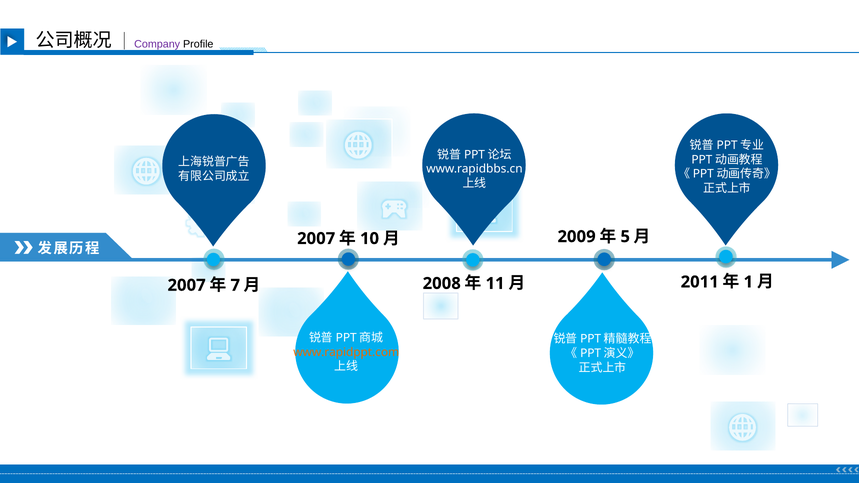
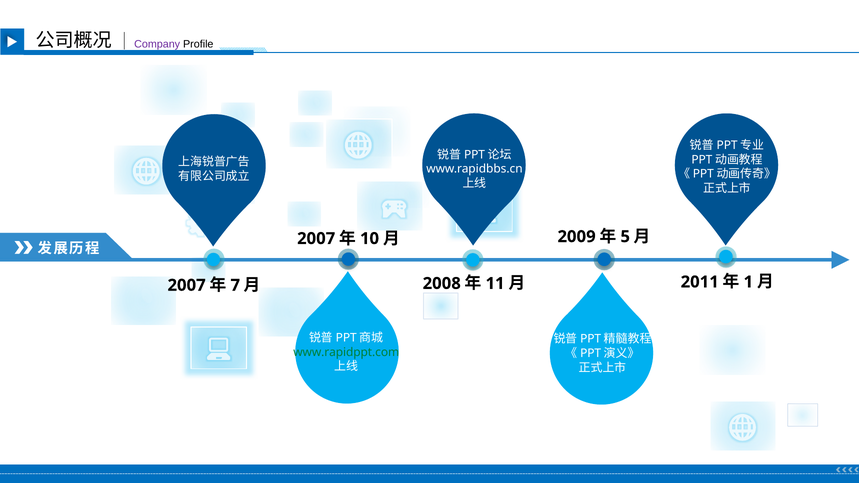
www.rapidppt.com colour: orange -> green
